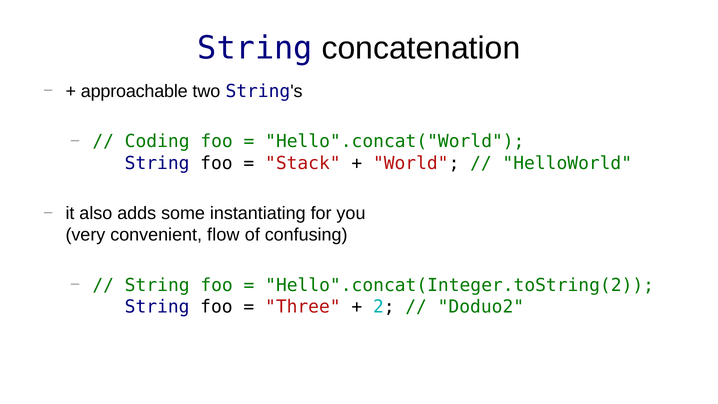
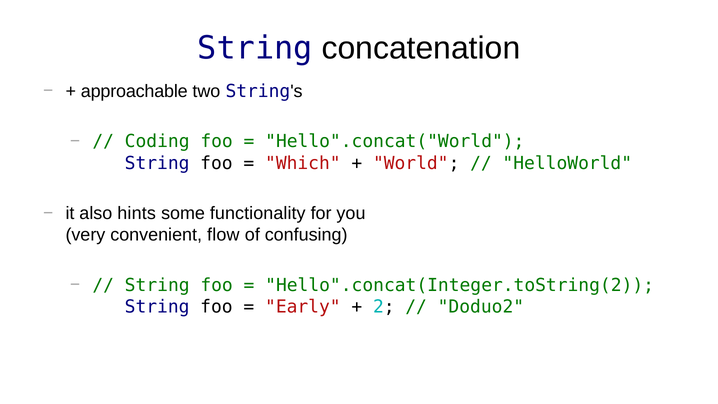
Stack: Stack -> Which
adds: adds -> hints
instantiating: instantiating -> functionality
Three: Three -> Early
